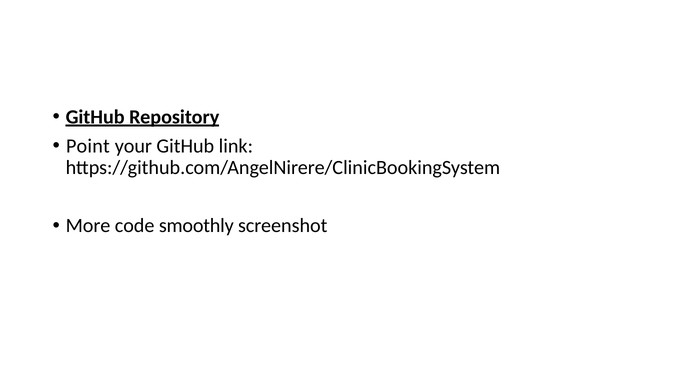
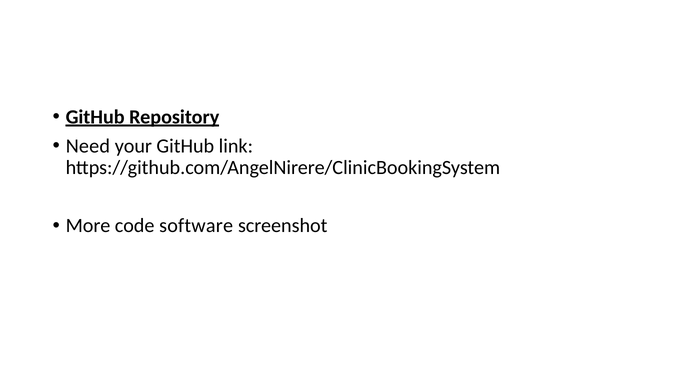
Point: Point -> Need
smoothly: smoothly -> software
